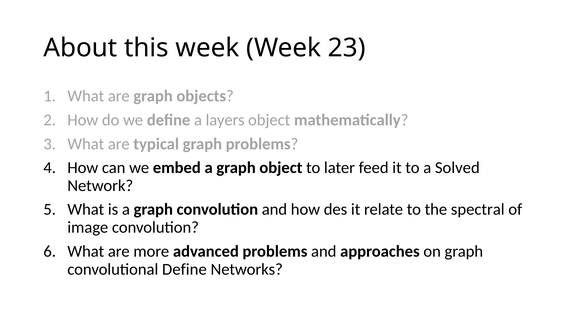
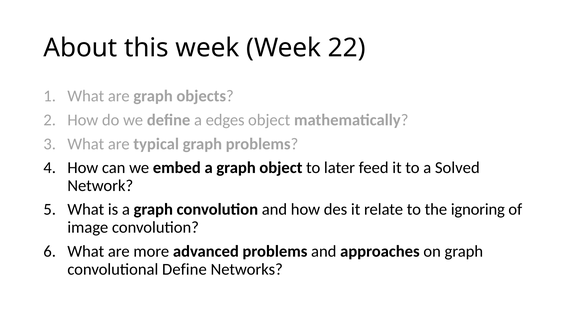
23: 23 -> 22
layers: layers -> edges
spectral: spectral -> ignoring
